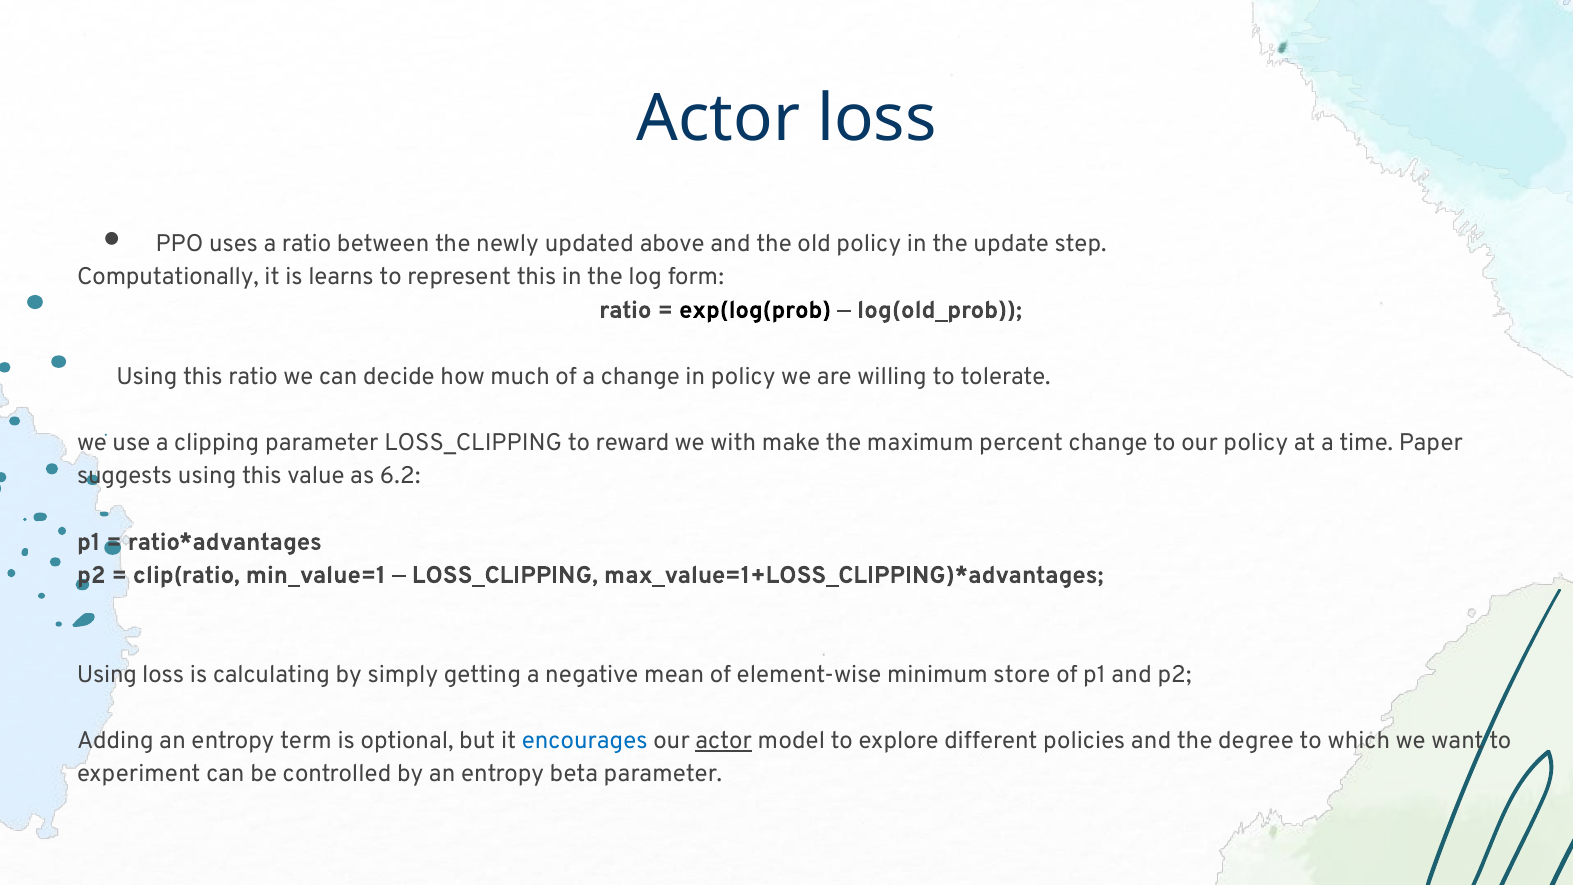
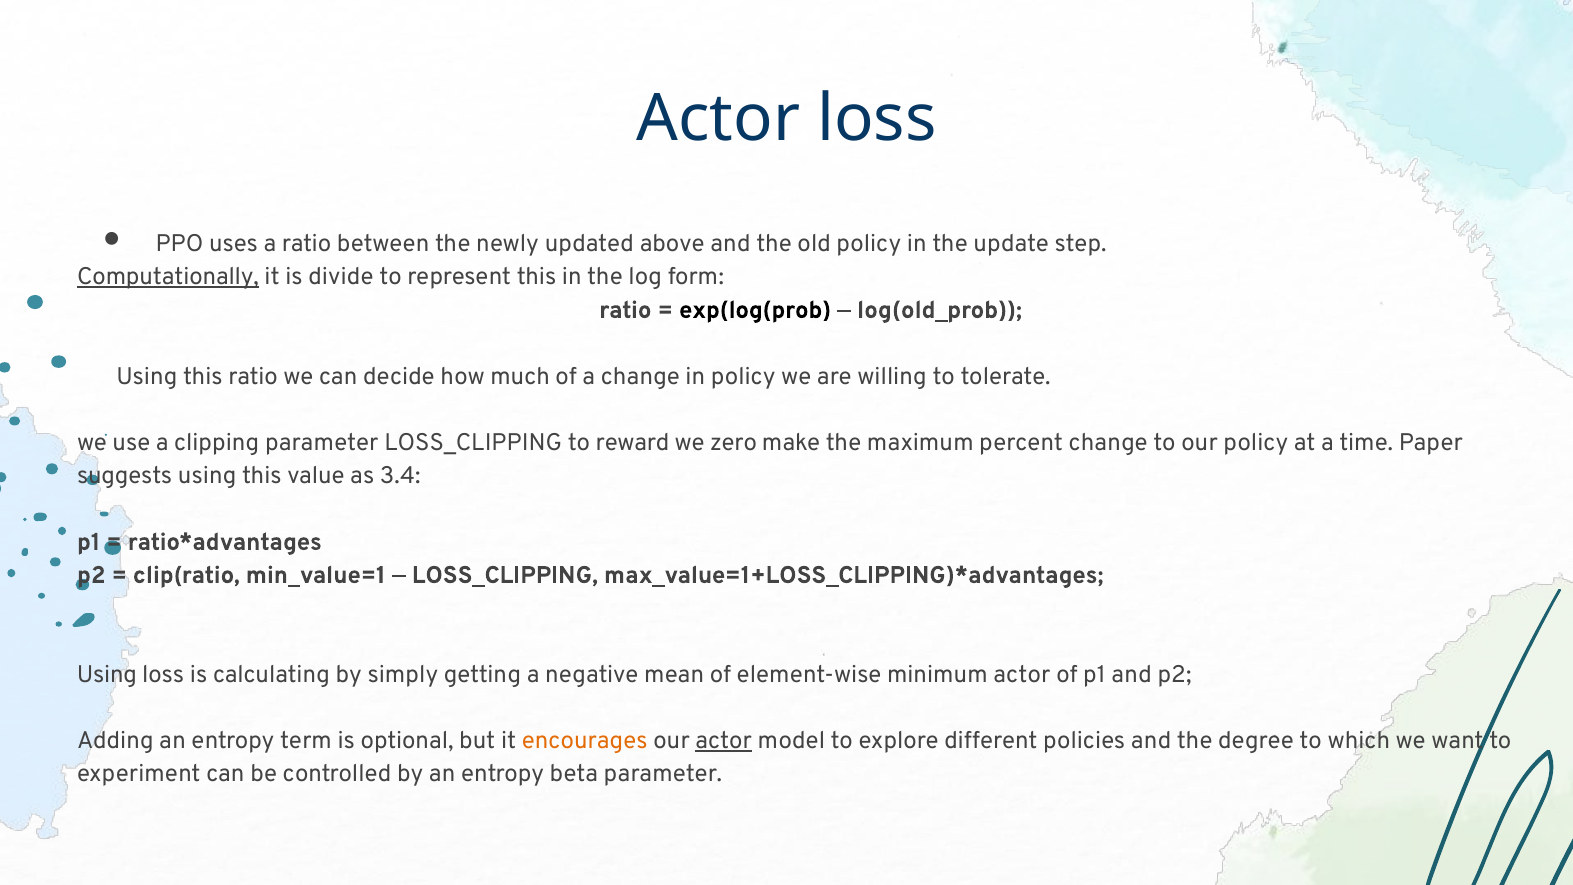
Computationally underline: none -> present
learns: learns -> divide
with: with -> zero
6.2: 6.2 -> 3.4
minimum store: store -> actor
encourages colour: blue -> orange
